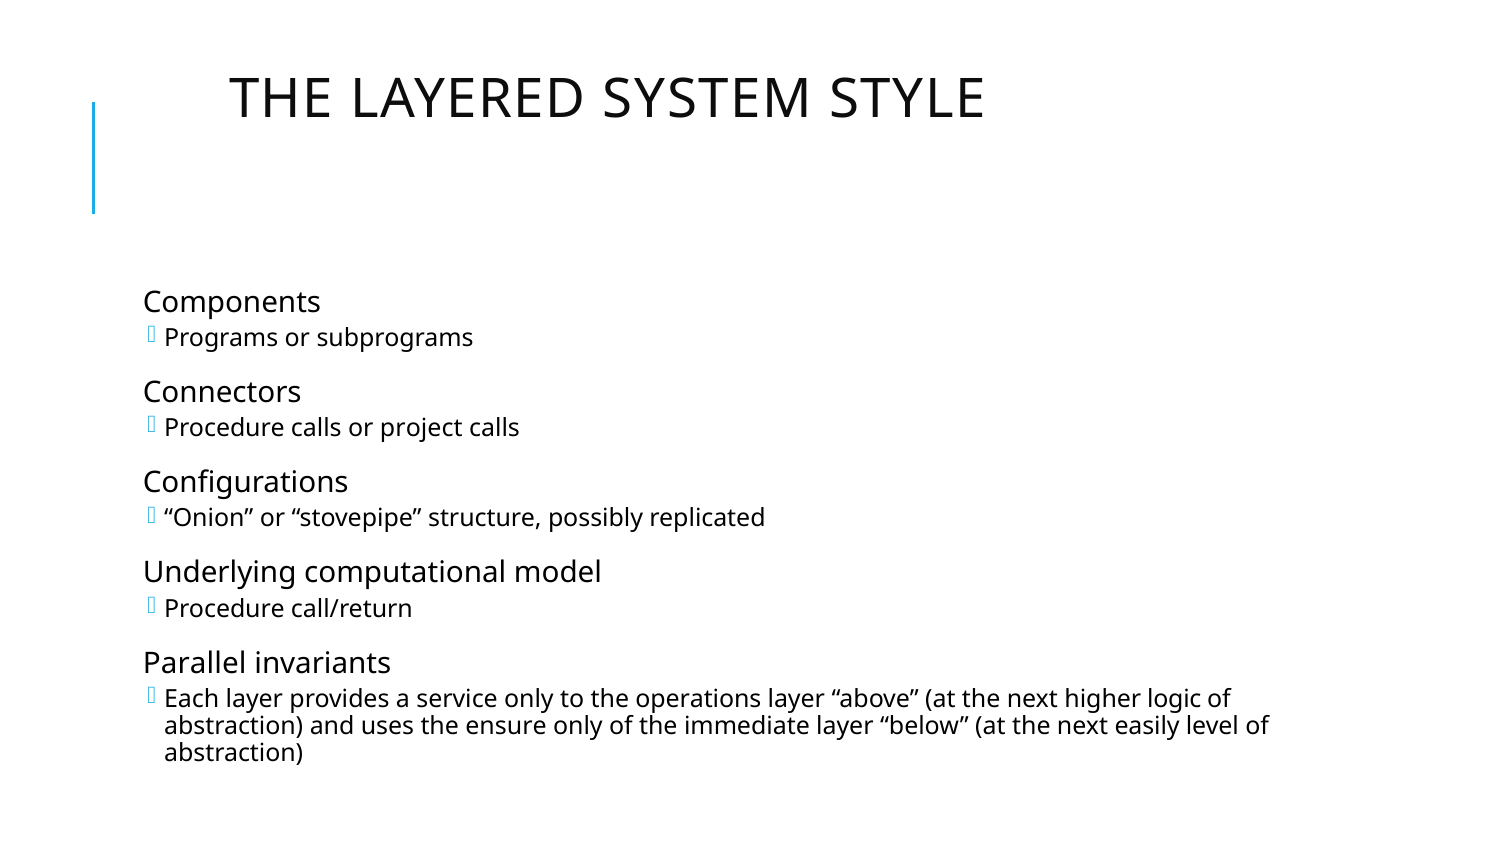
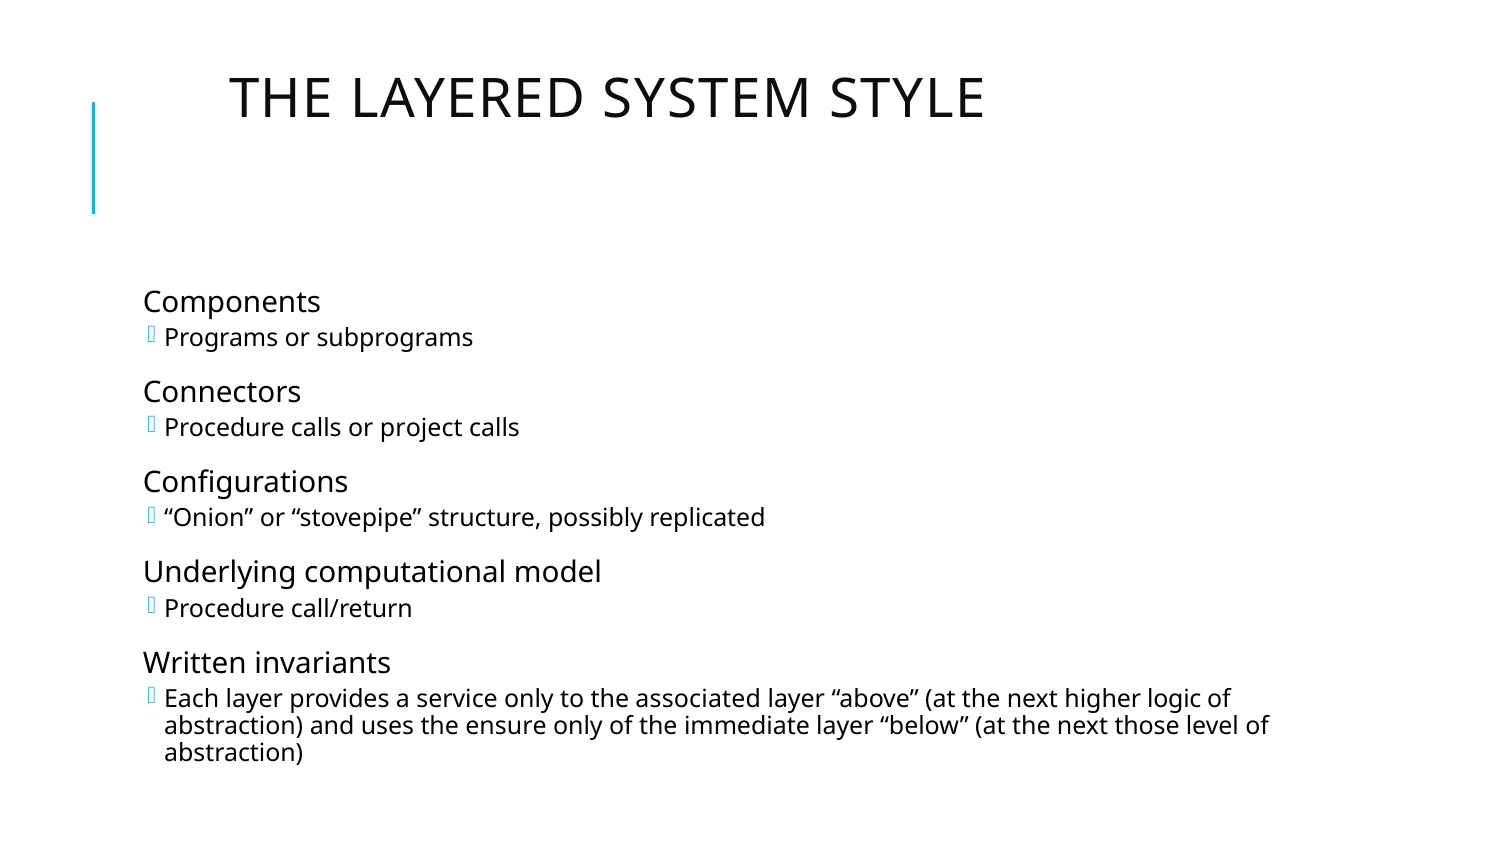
Parallel: Parallel -> Written
operations: operations -> associated
easily: easily -> those
